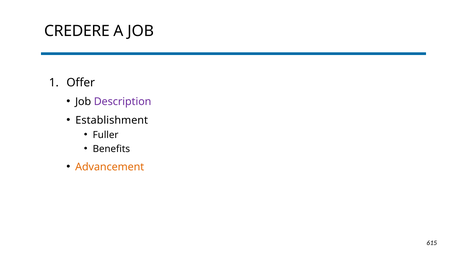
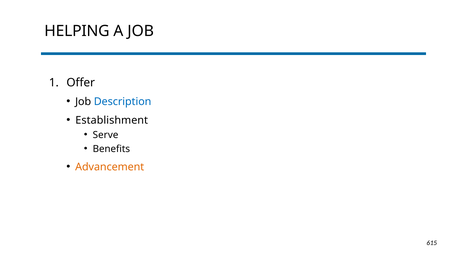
CREDERE: CREDERE -> HELPING
Description colour: purple -> blue
Fuller: Fuller -> Serve
